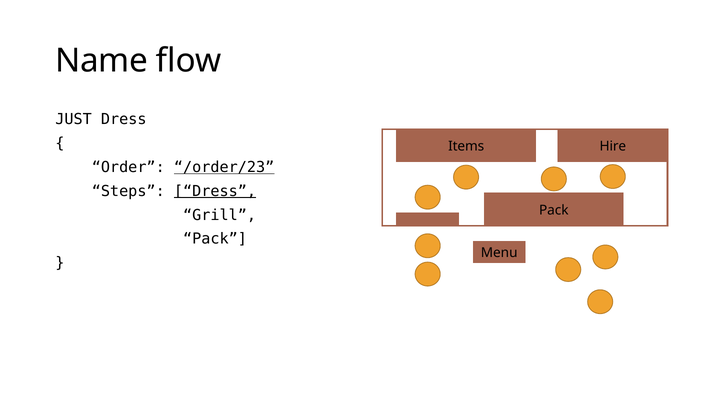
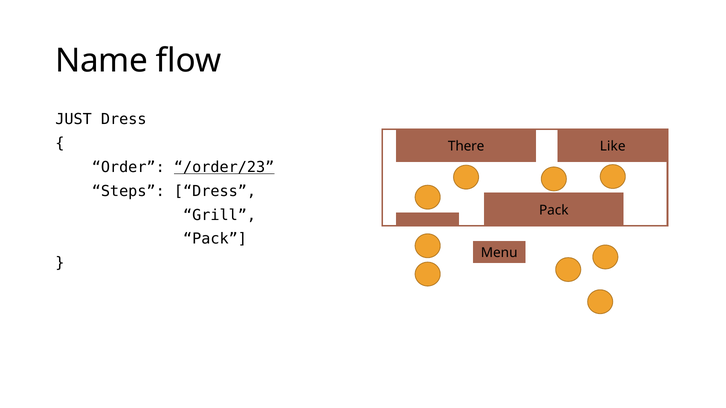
Hire: Hire -> Like
Items: Items -> There
Dress at (215, 191) underline: present -> none
